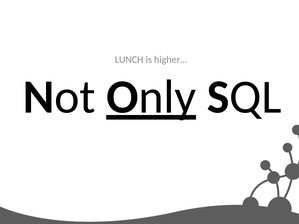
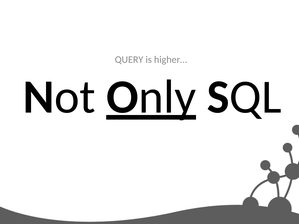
LUNCH: LUNCH -> QUERY
